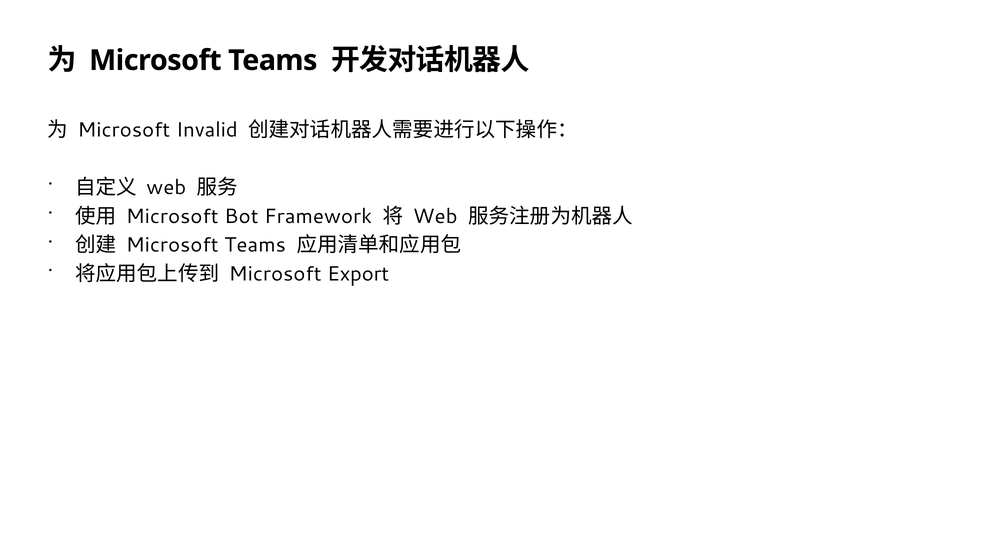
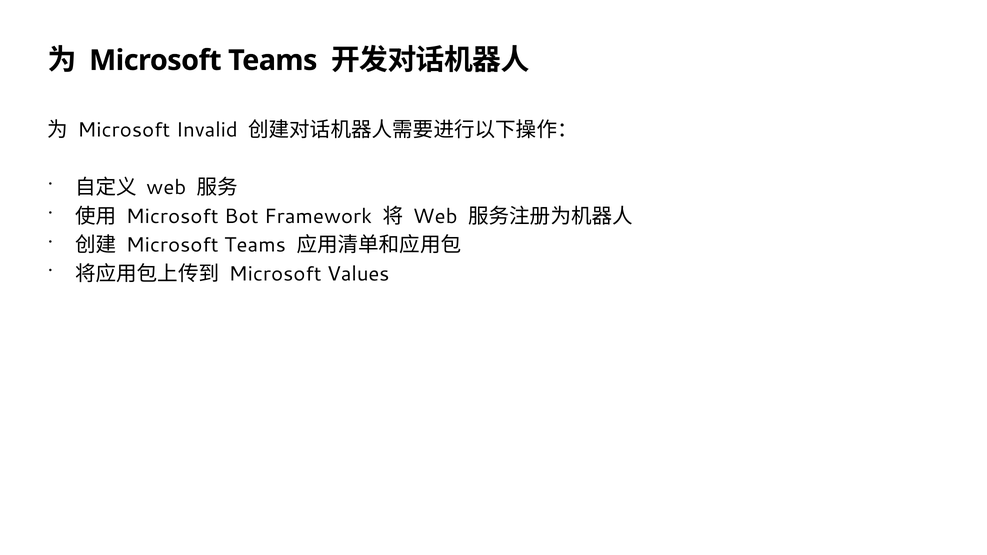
Export: Export -> Values
